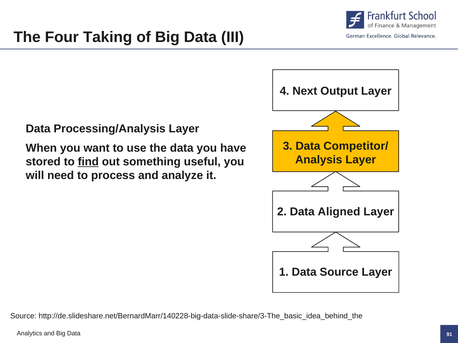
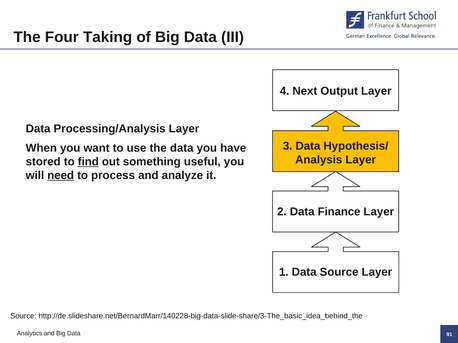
Competitor/: Competitor/ -> Hypothesis/
need underline: none -> present
Aligned: Aligned -> Finance
